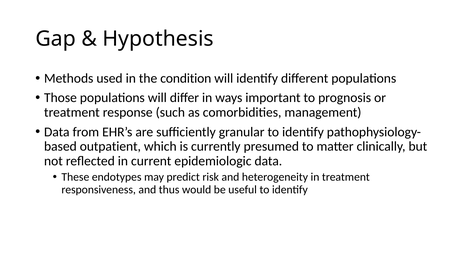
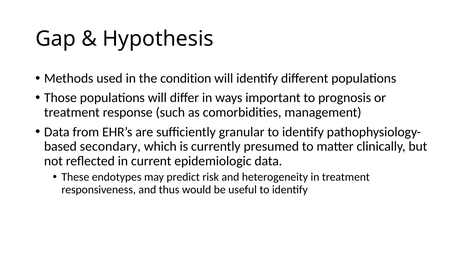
outpatient: outpatient -> secondary
